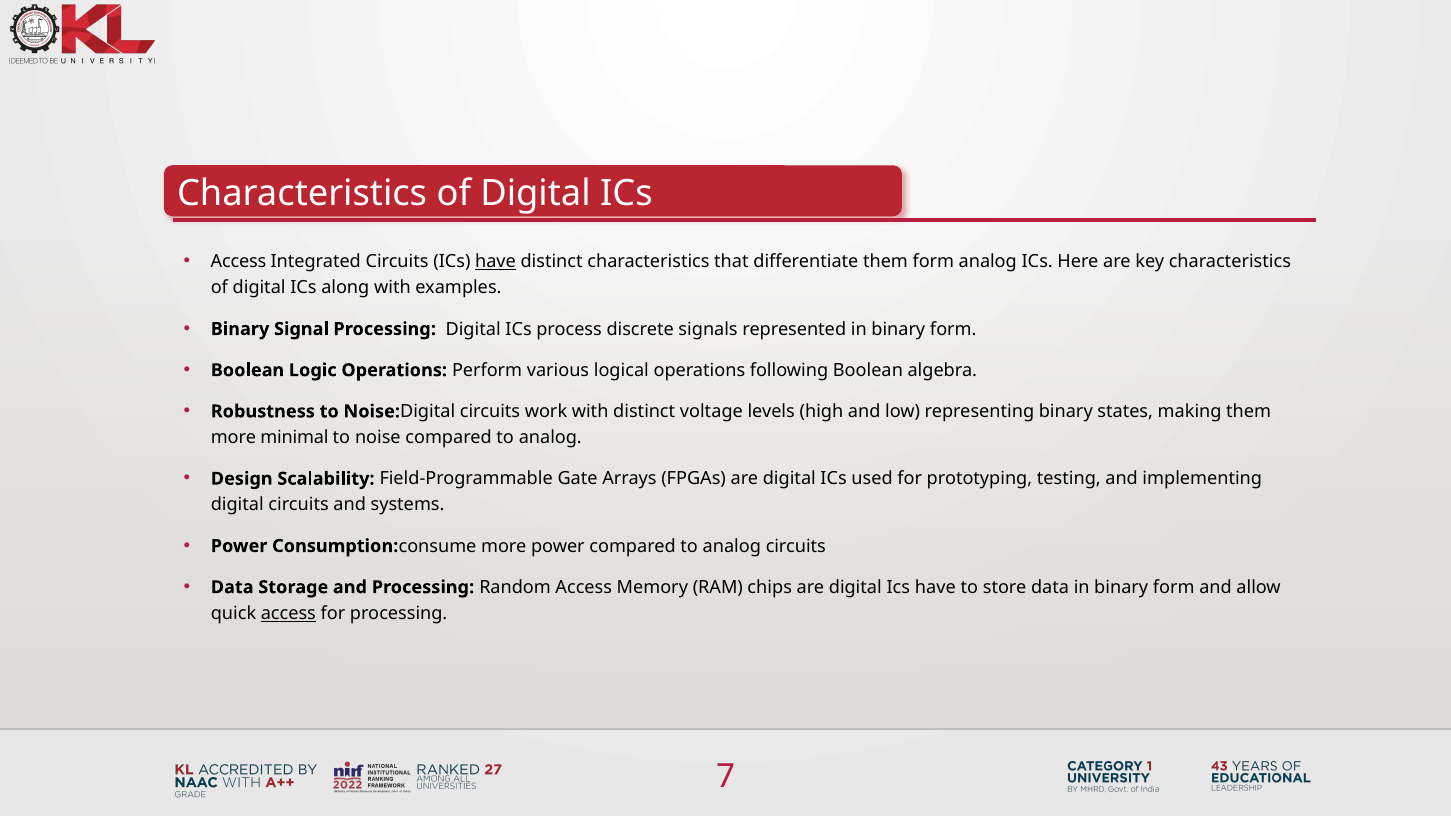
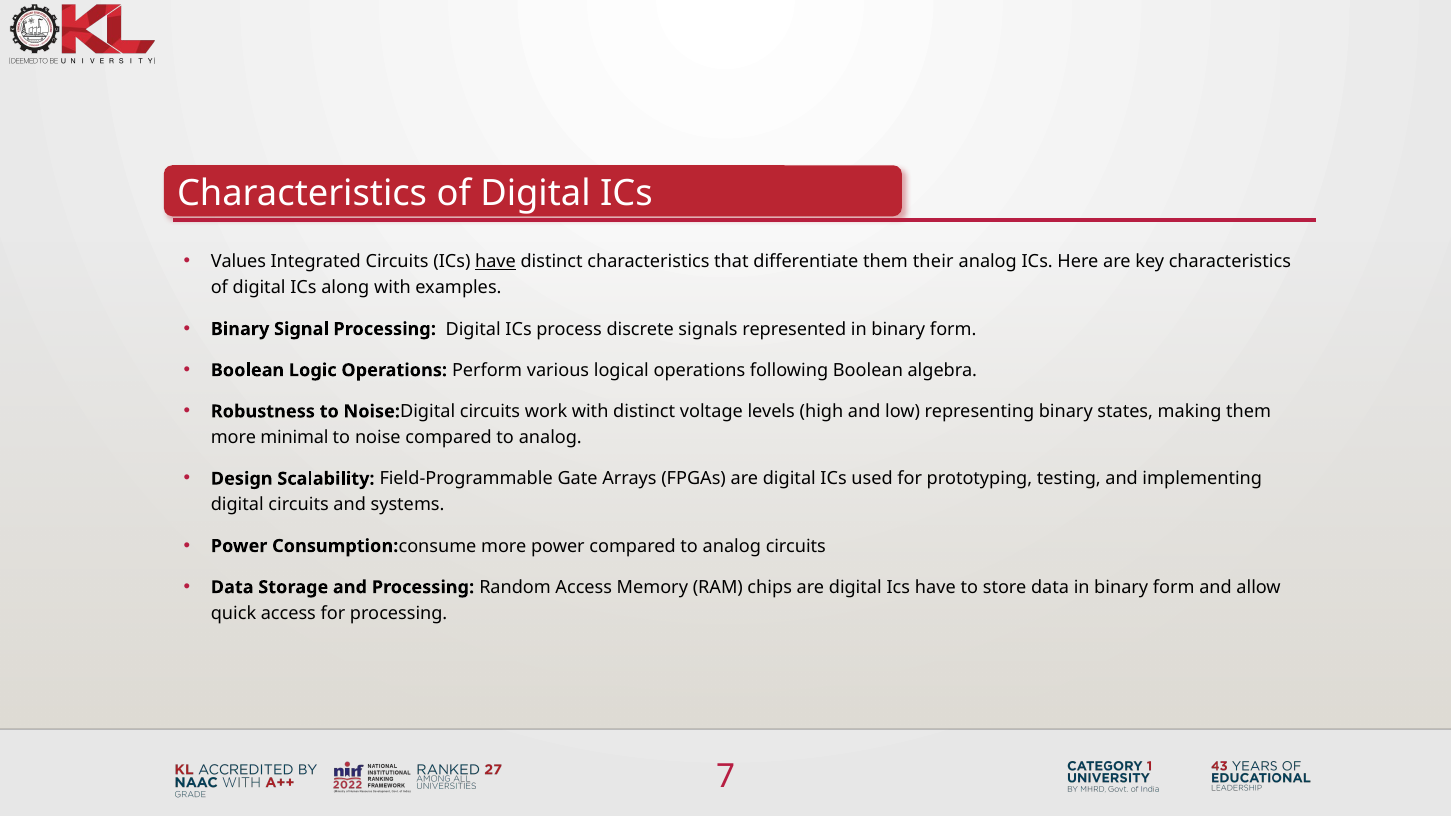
Access at (238, 262): Access -> Values
them form: form -> their
access at (288, 613) underline: present -> none
